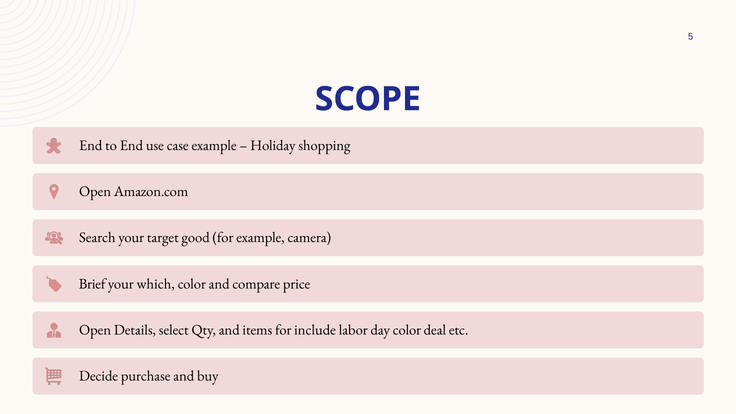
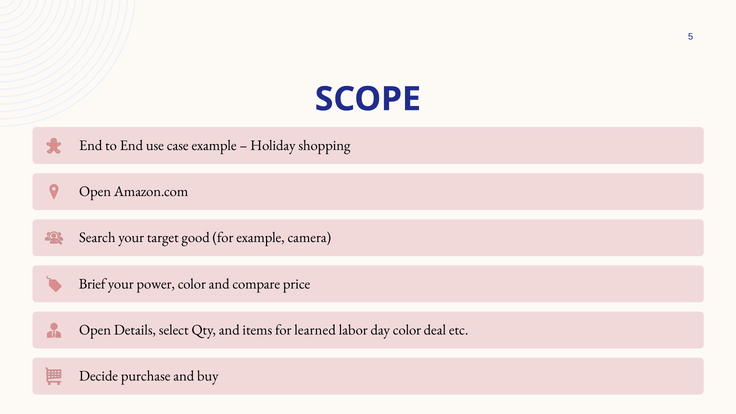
which: which -> power
include: include -> learned
